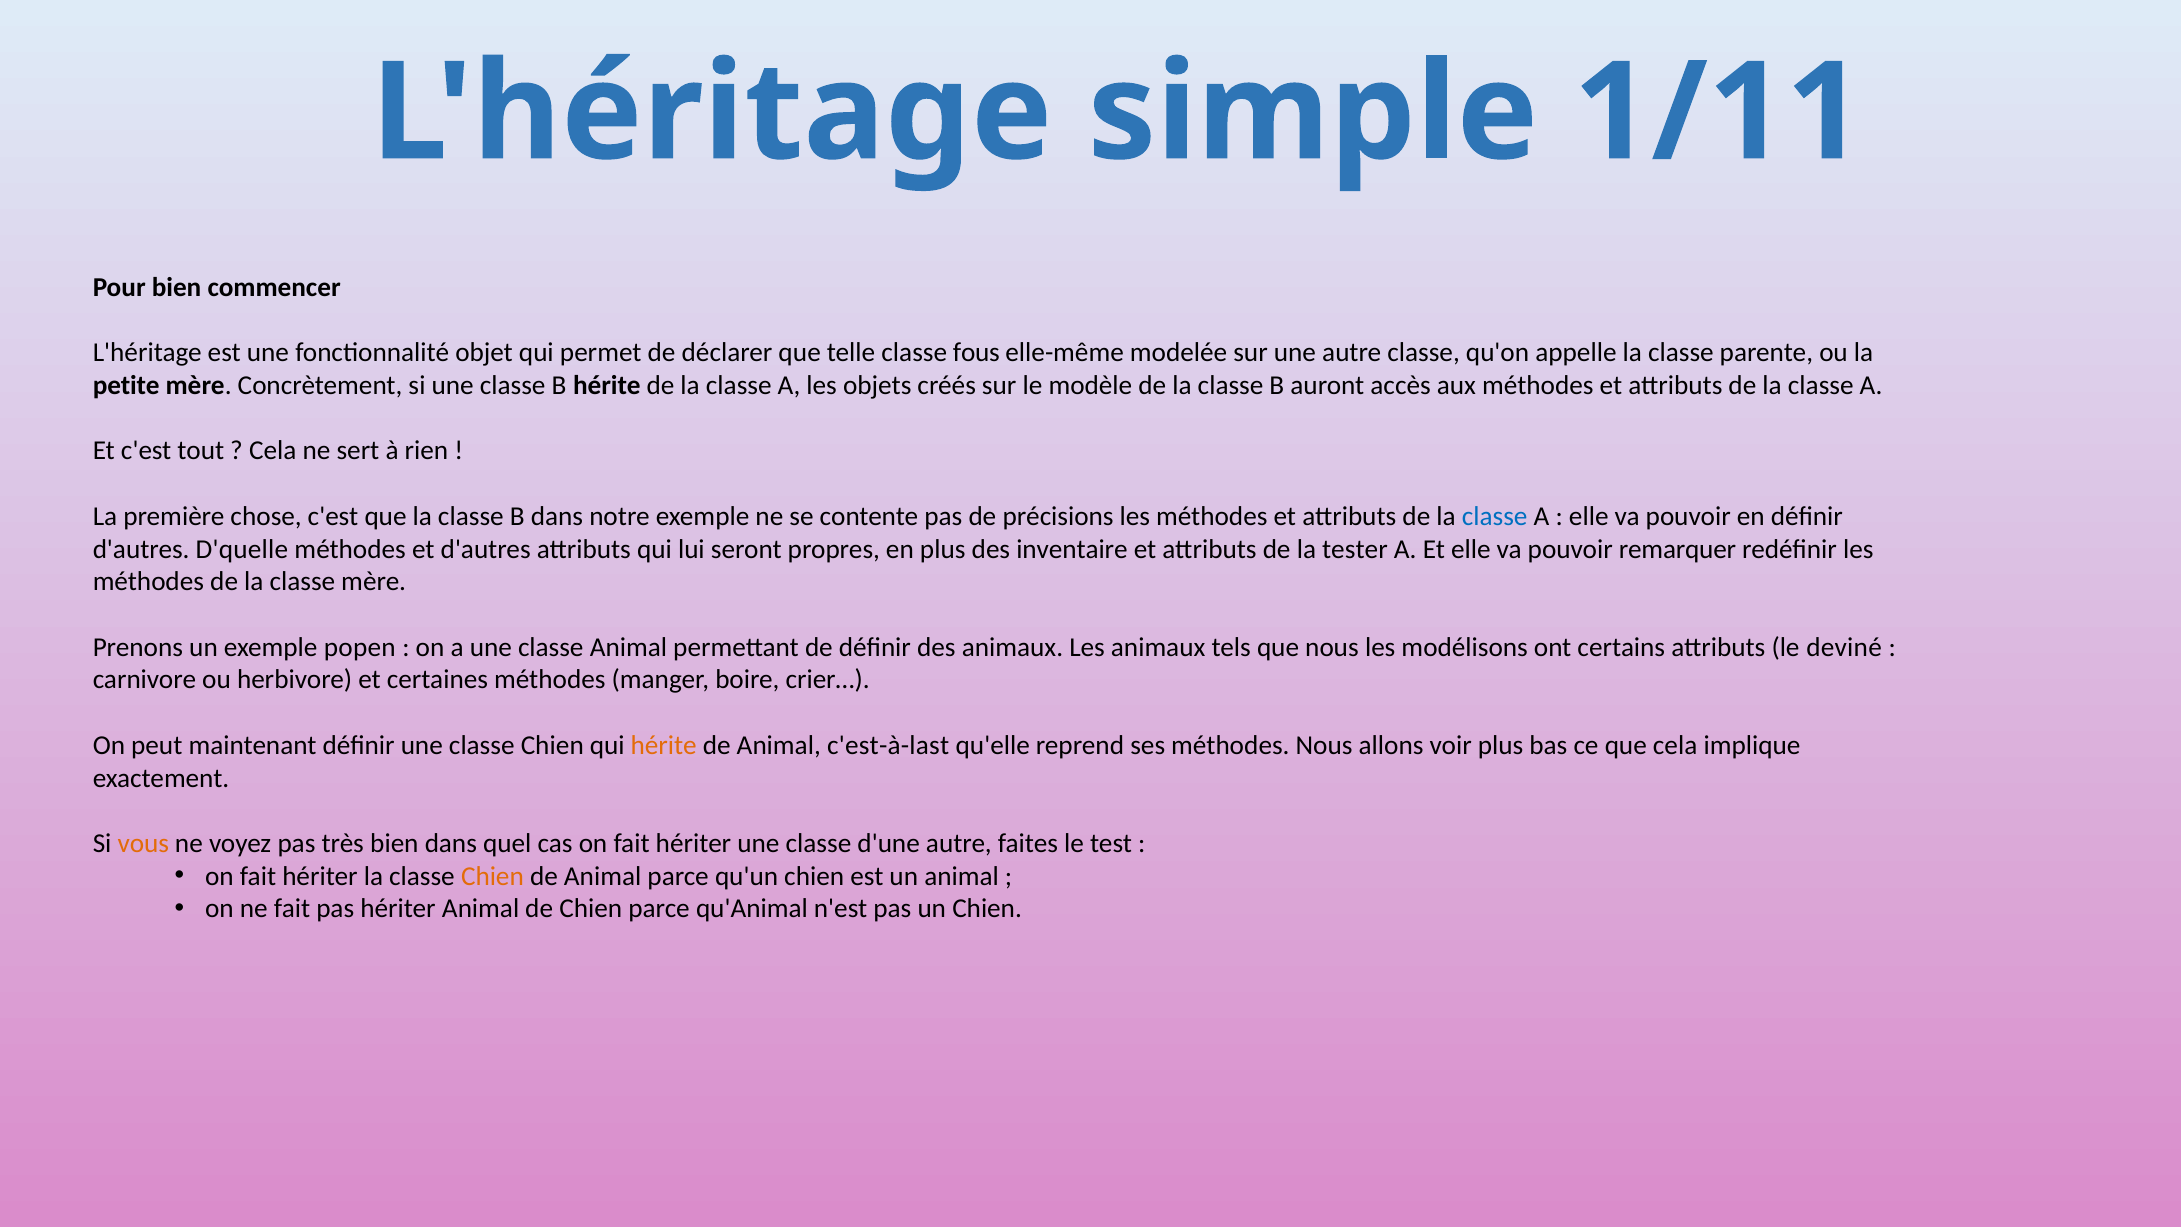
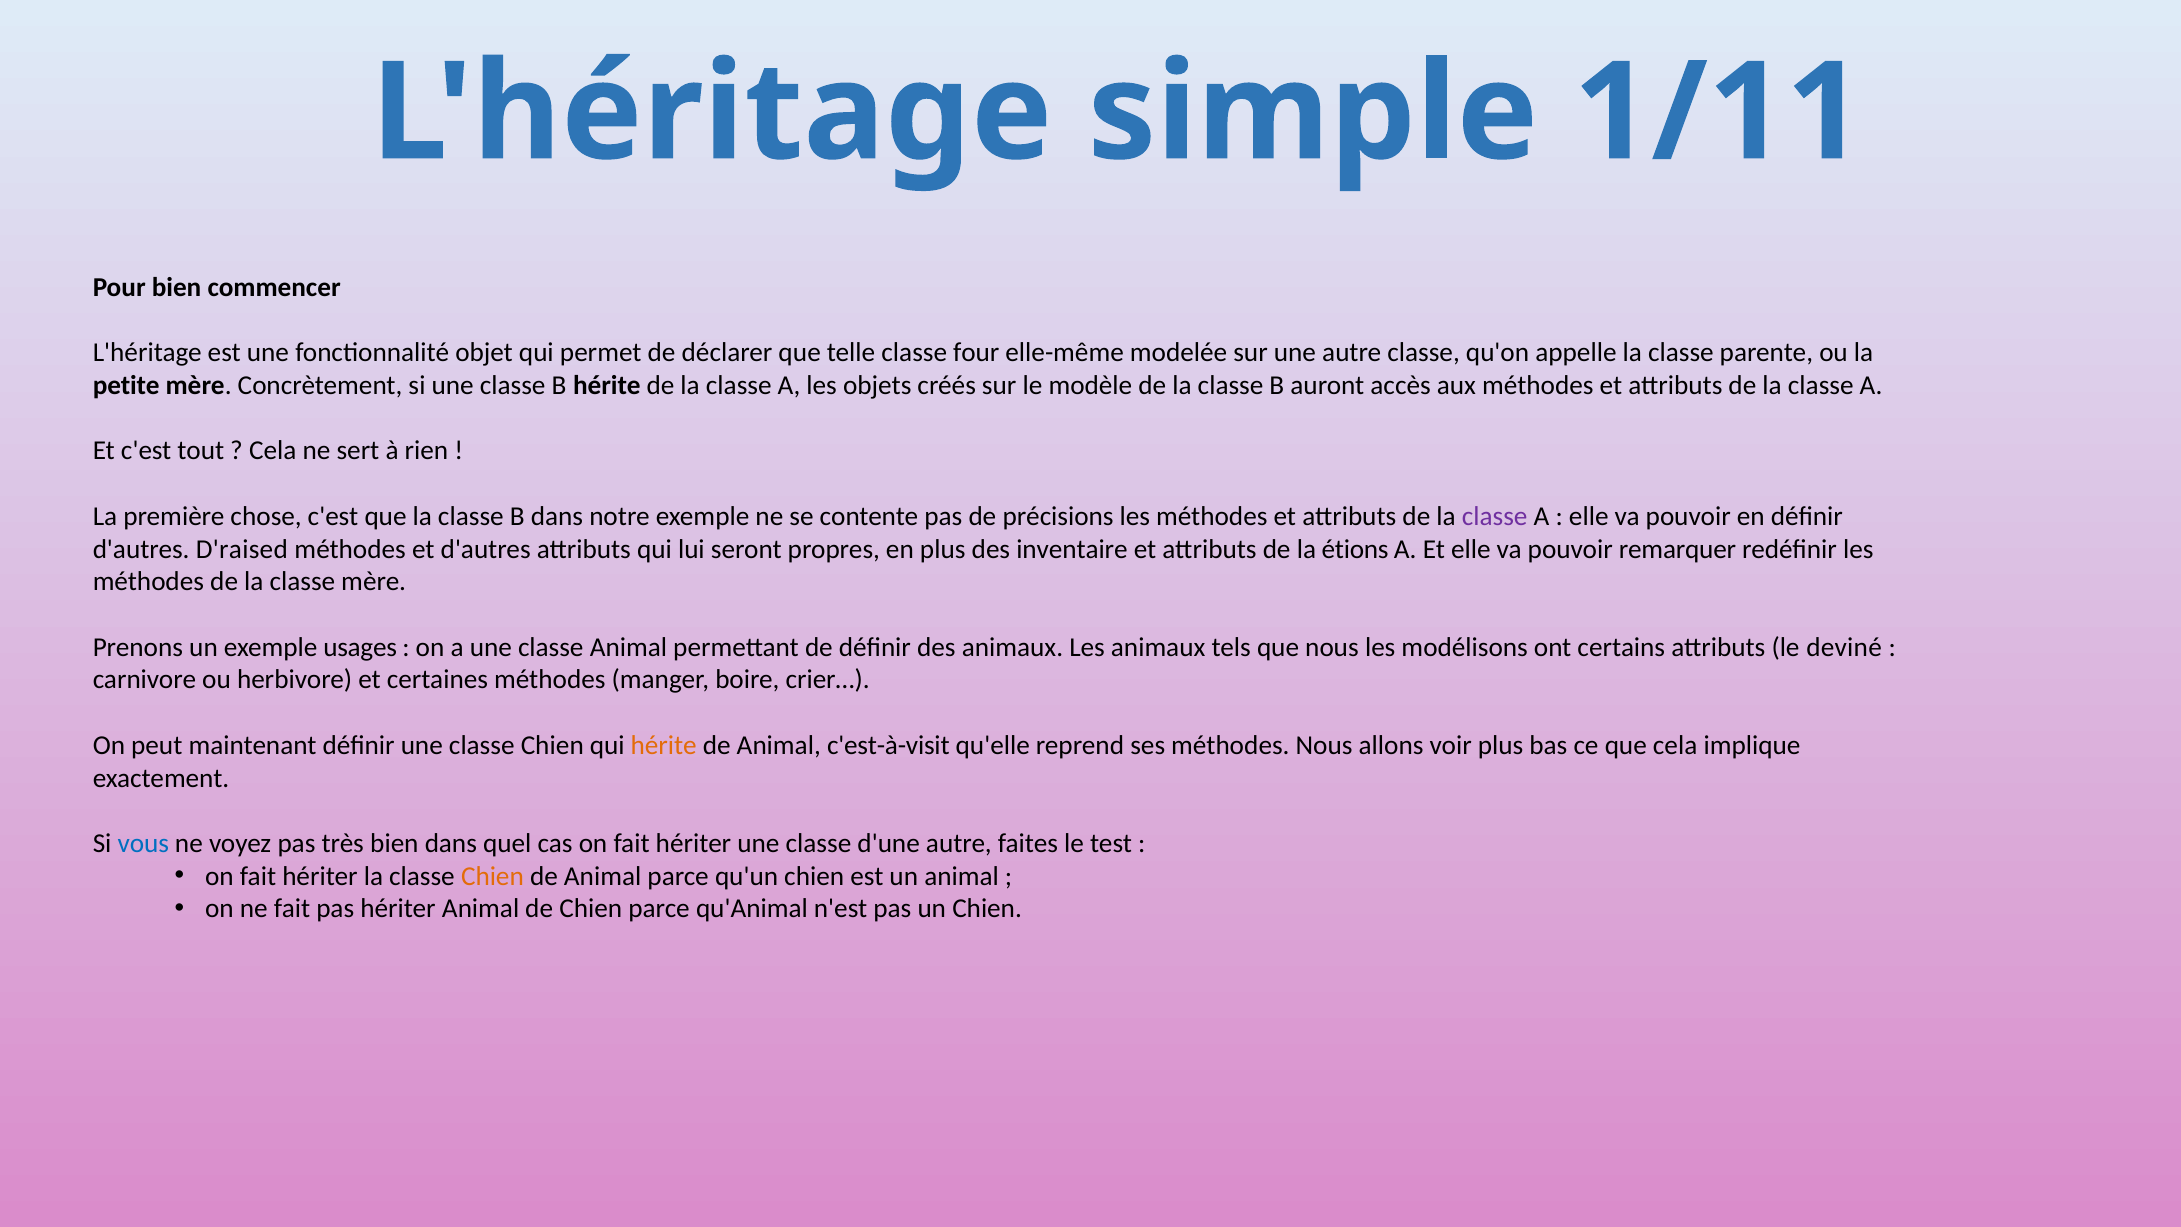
fous: fous -> four
classe at (1495, 516) colour: blue -> purple
D'quelle: D'quelle -> D'raised
tester: tester -> étions
popen: popen -> usages
c'est-à-last: c'est-à-last -> c'est-à-visit
vous colour: orange -> blue
